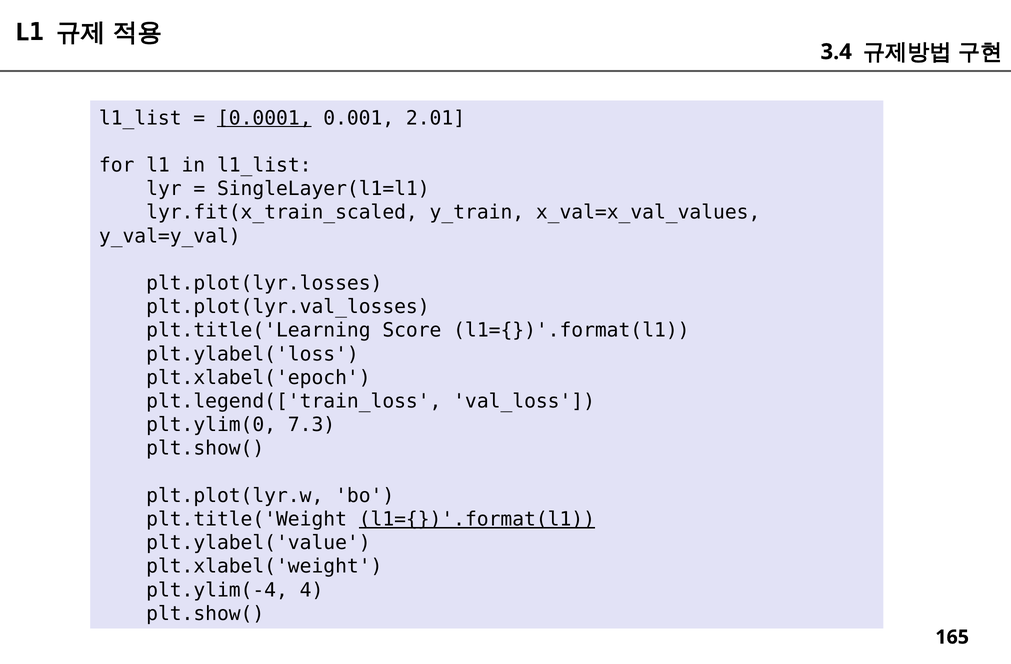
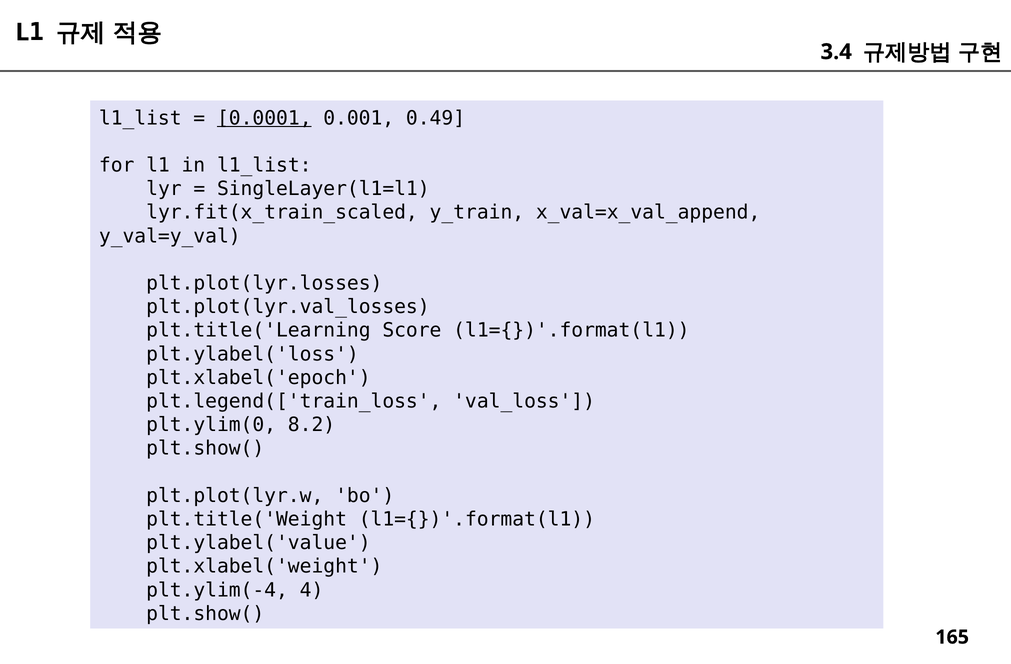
2.01: 2.01 -> 0.49
x_val=x_val_values: x_val=x_val_values -> x_val=x_val_append
7.3: 7.3 -> 8.2
l1={})'.format(l1 at (477, 519) underline: present -> none
